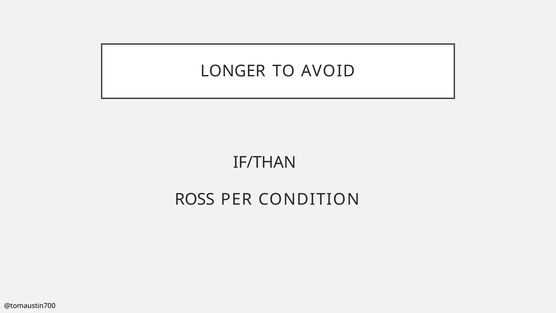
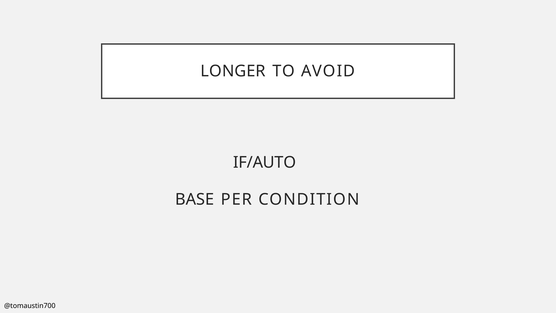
IF/THAN: IF/THAN -> IF/AUTO
ROSS: ROSS -> BASE
